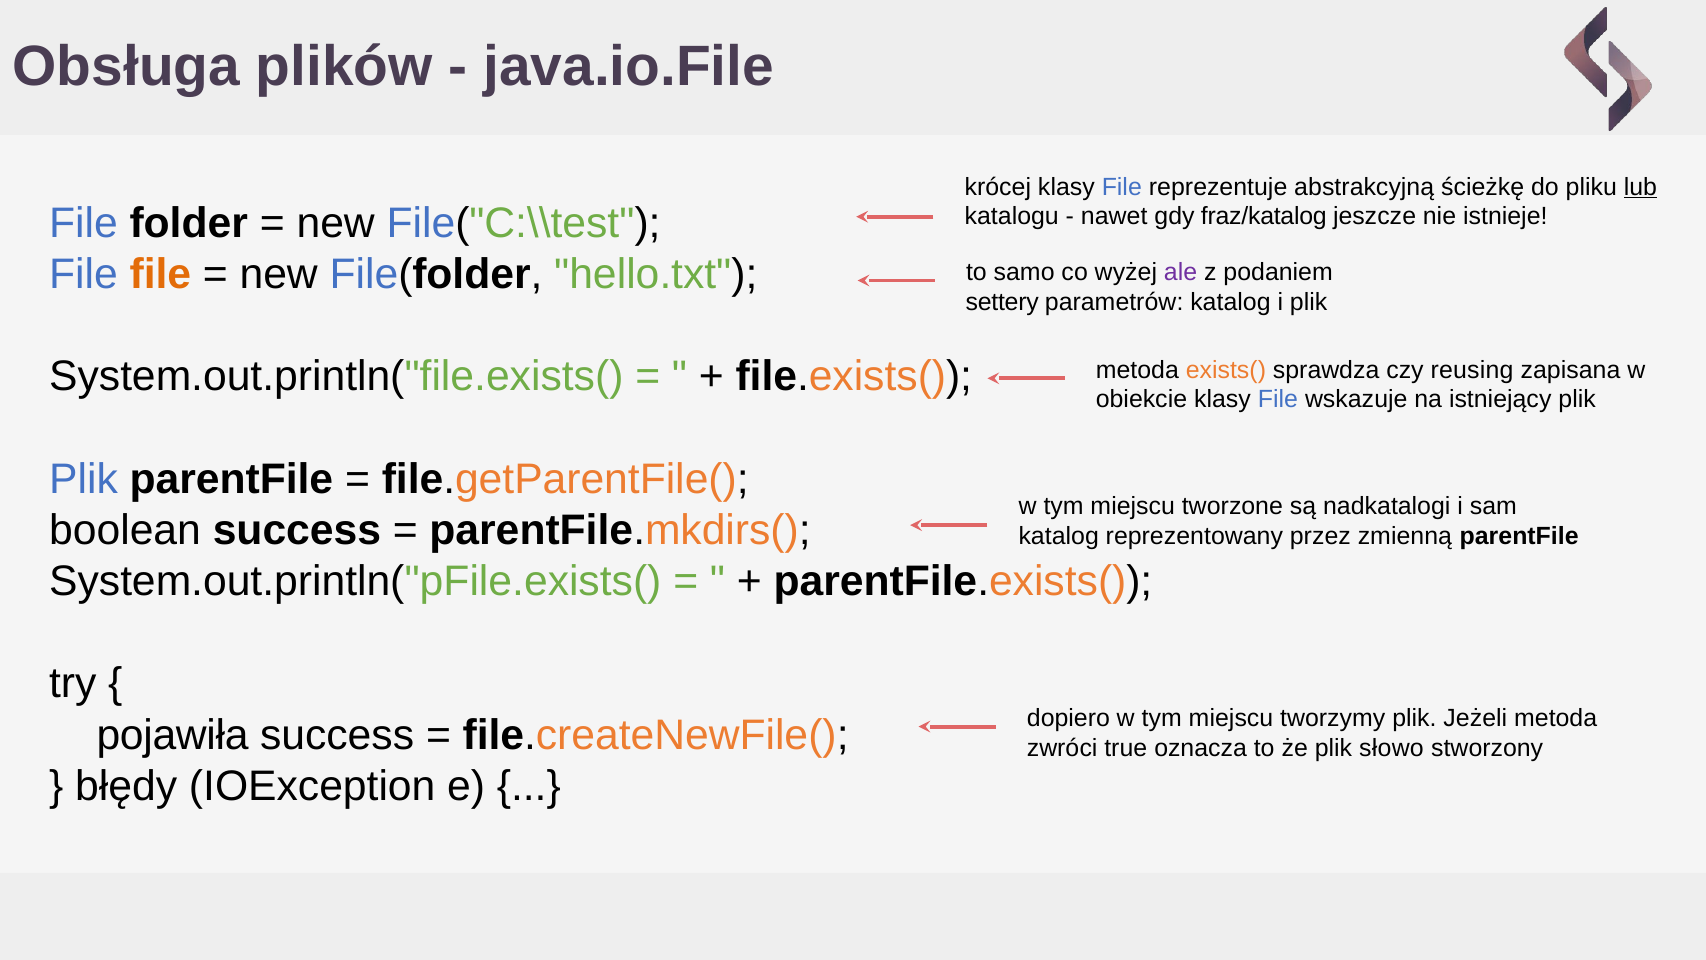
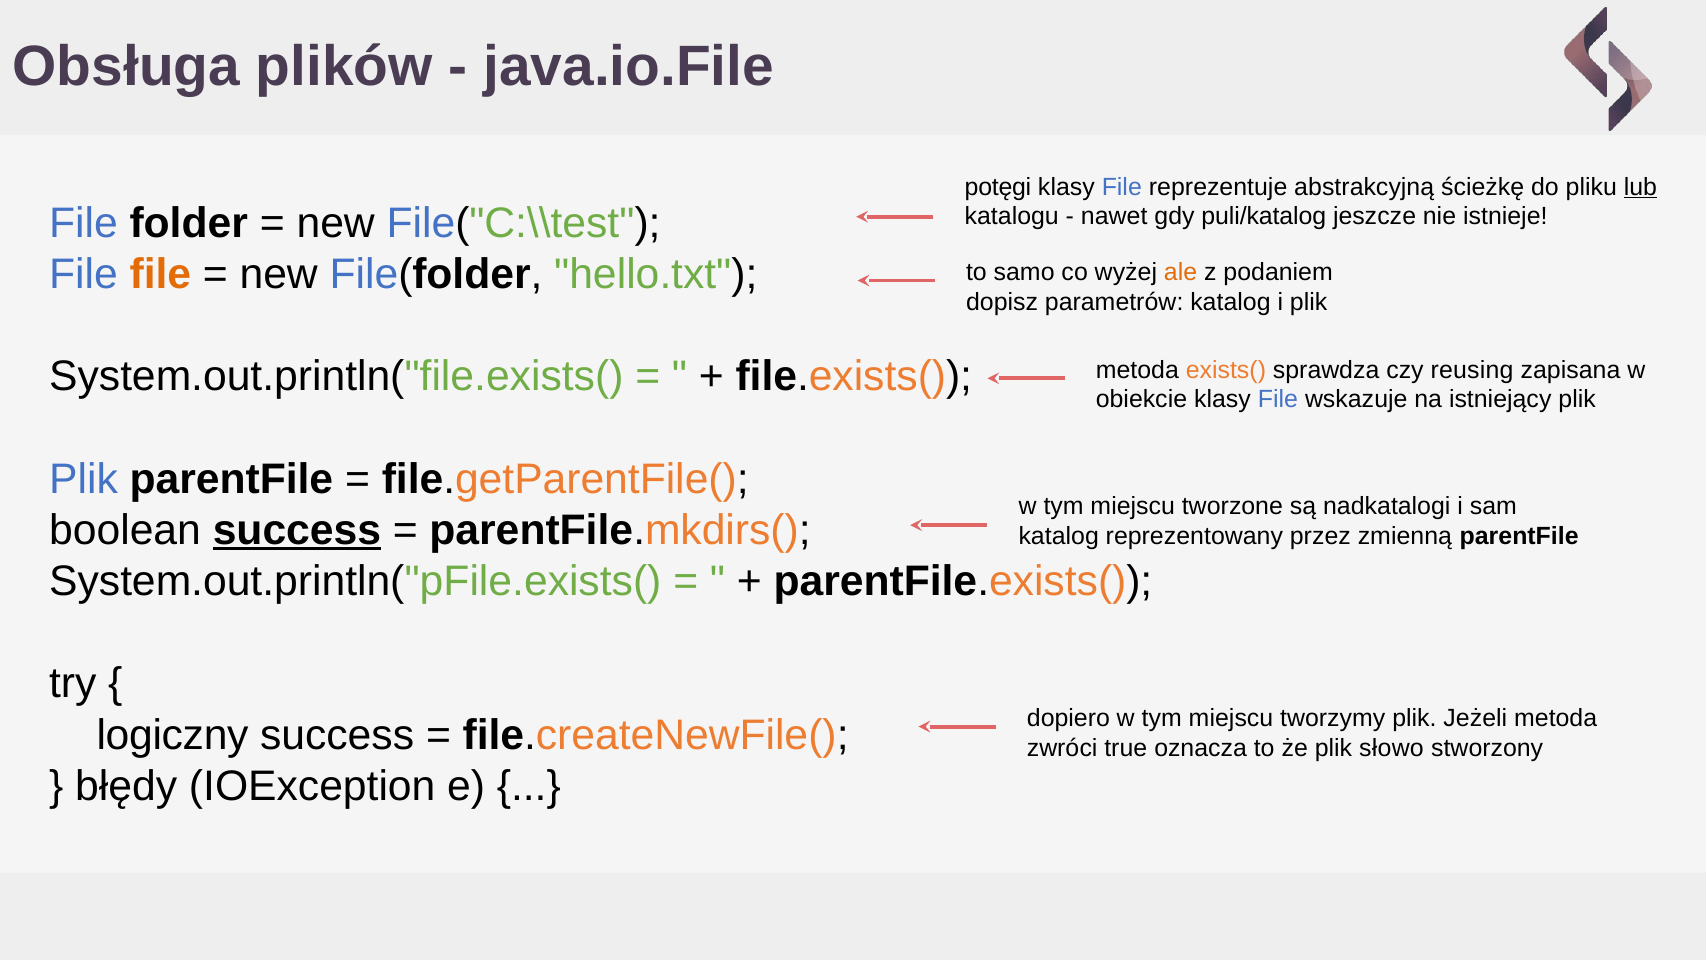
krócej: krócej -> potęgi
fraz/katalog: fraz/katalog -> puli/katalog
ale colour: purple -> orange
settery: settery -> dopisz
success at (297, 530) underline: none -> present
pojawiła: pojawiła -> logiczny
